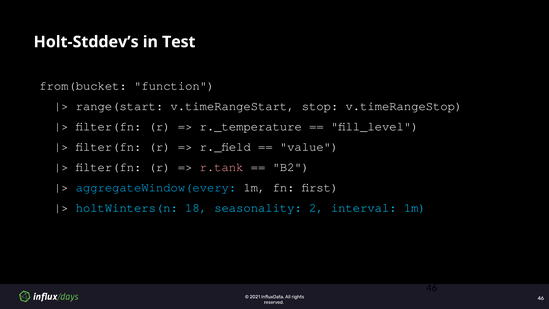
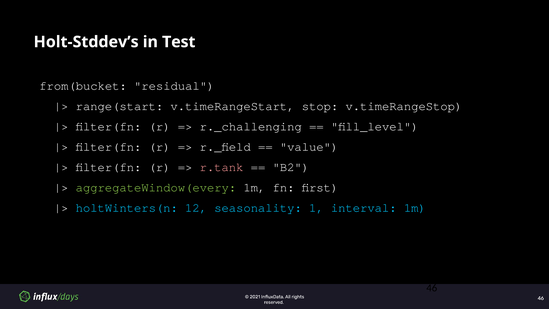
function: function -> residual
r._temperature: r._temperature -> r._challenging
aggregateWindow(every colour: light blue -> light green
18: 18 -> 12
2: 2 -> 1
